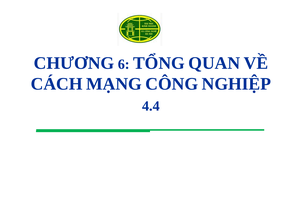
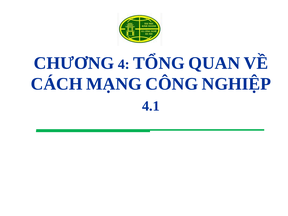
6: 6 -> 4
4.4: 4.4 -> 4.1
